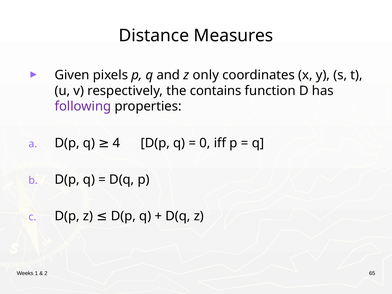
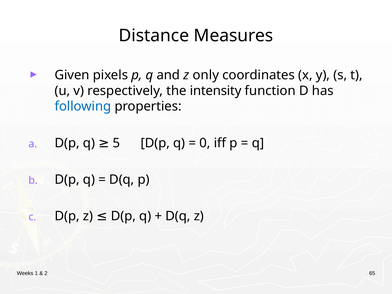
contains: contains -> intensity
following colour: purple -> blue
4: 4 -> 5
